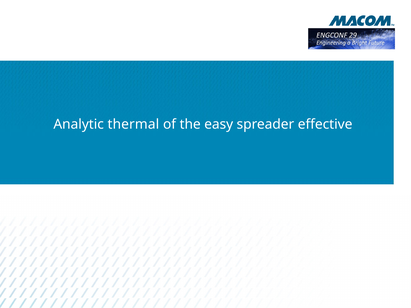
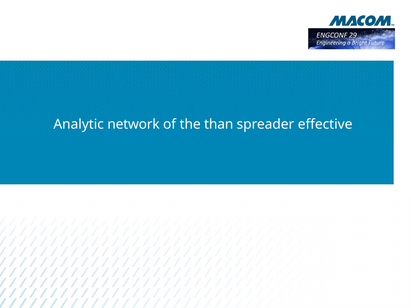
thermal: thermal -> network
easy: easy -> than
